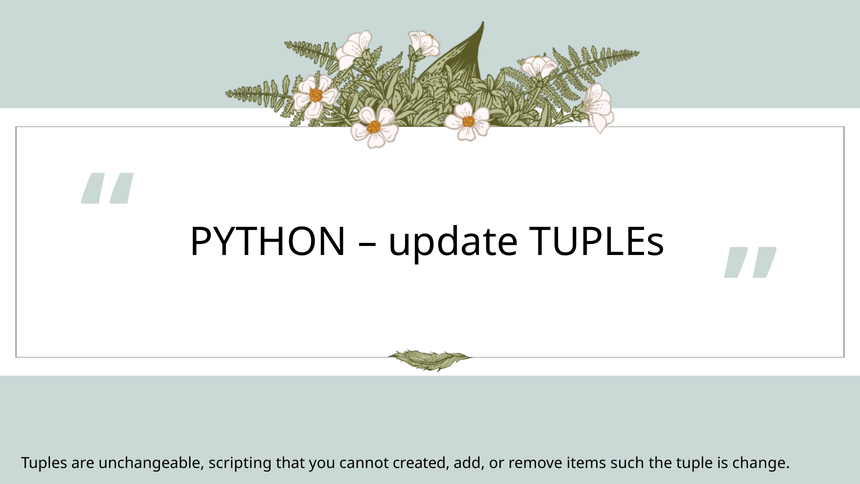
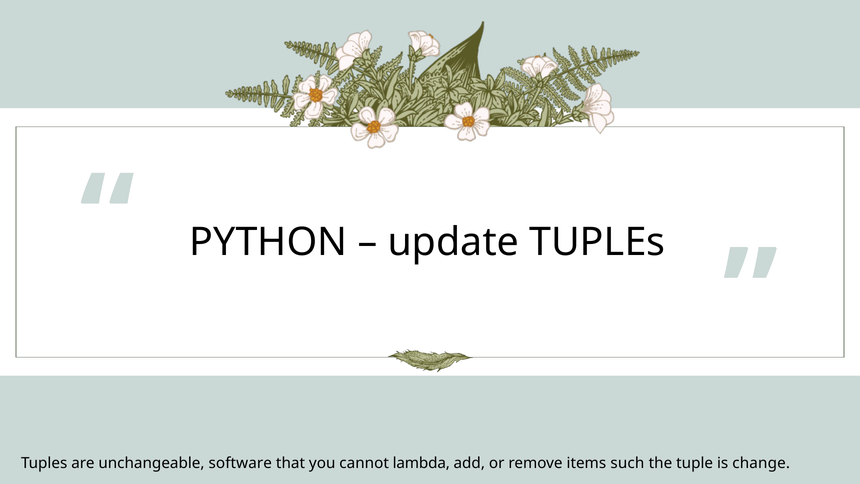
scripting: scripting -> software
created: created -> lambda
